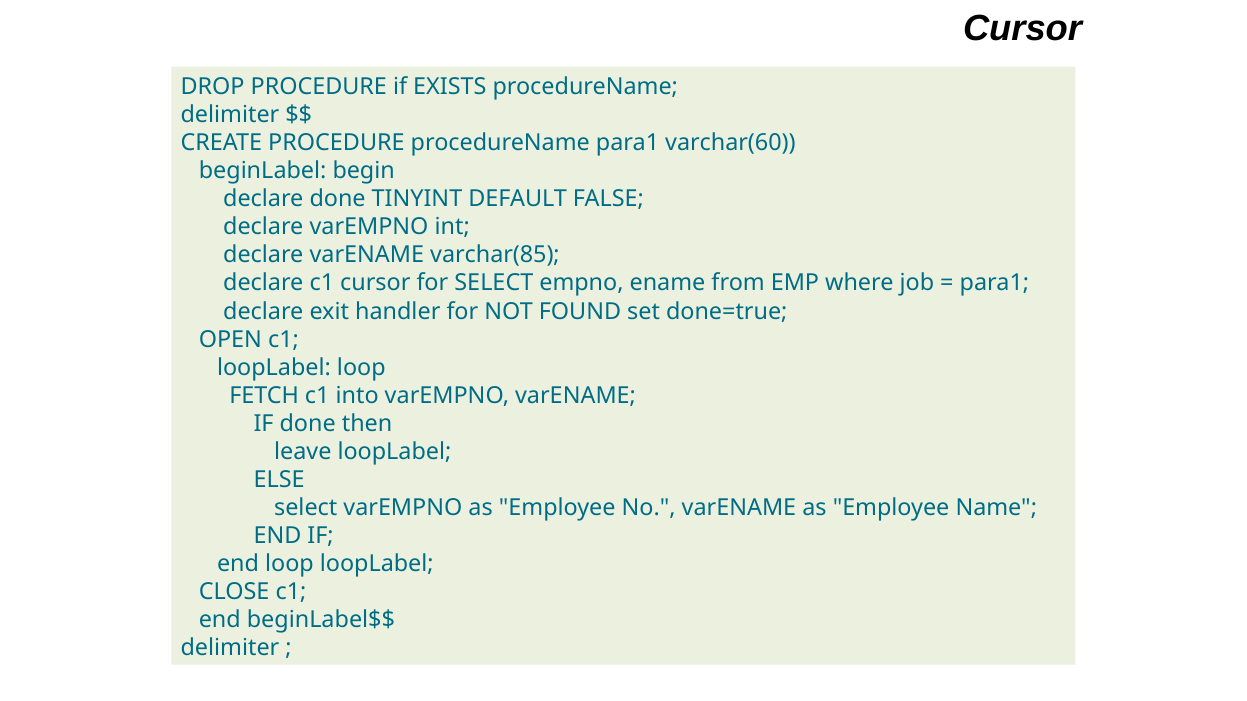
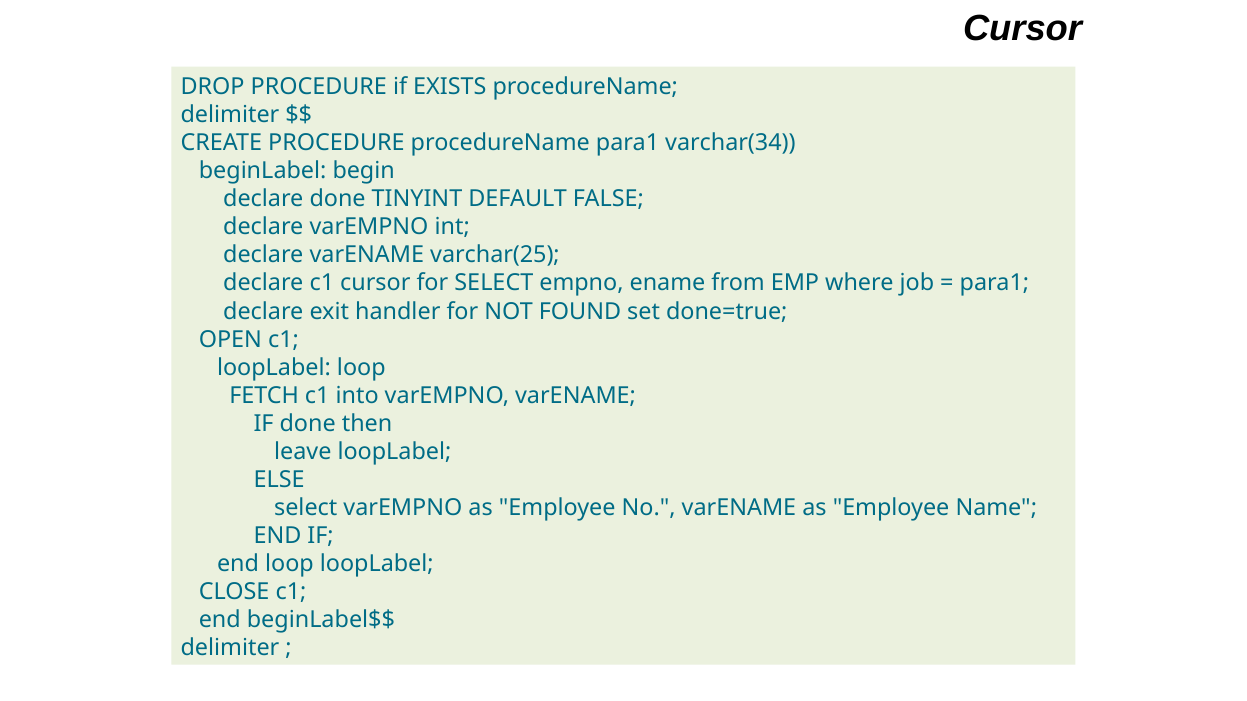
varchar(60: varchar(60 -> varchar(34
varchar(85: varchar(85 -> varchar(25
